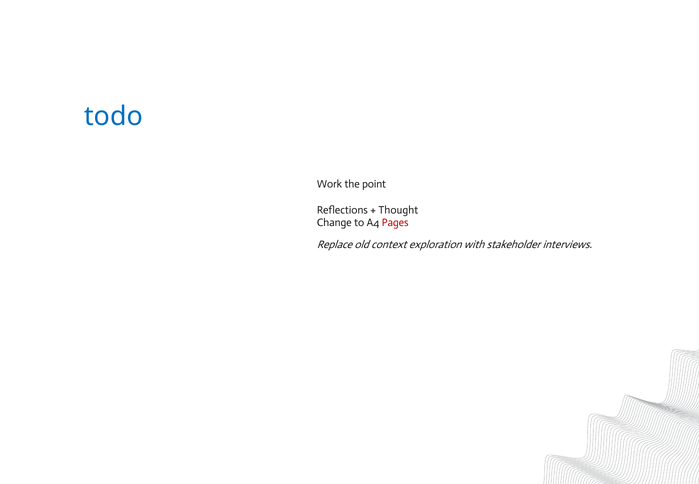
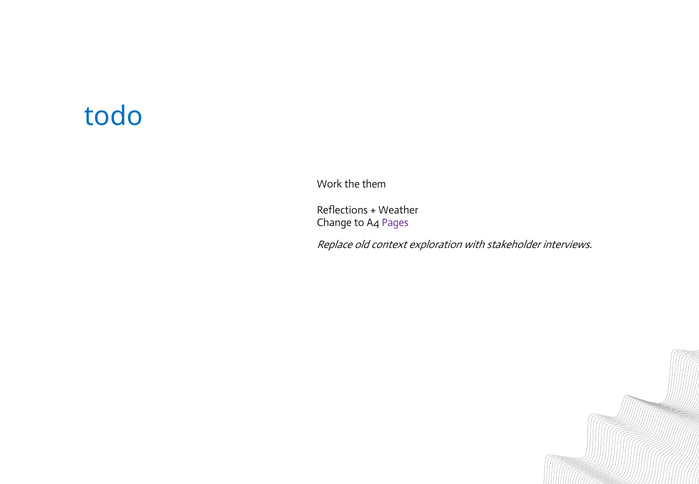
point: point -> them
Thought: Thought -> Weather
Pages colour: red -> purple
